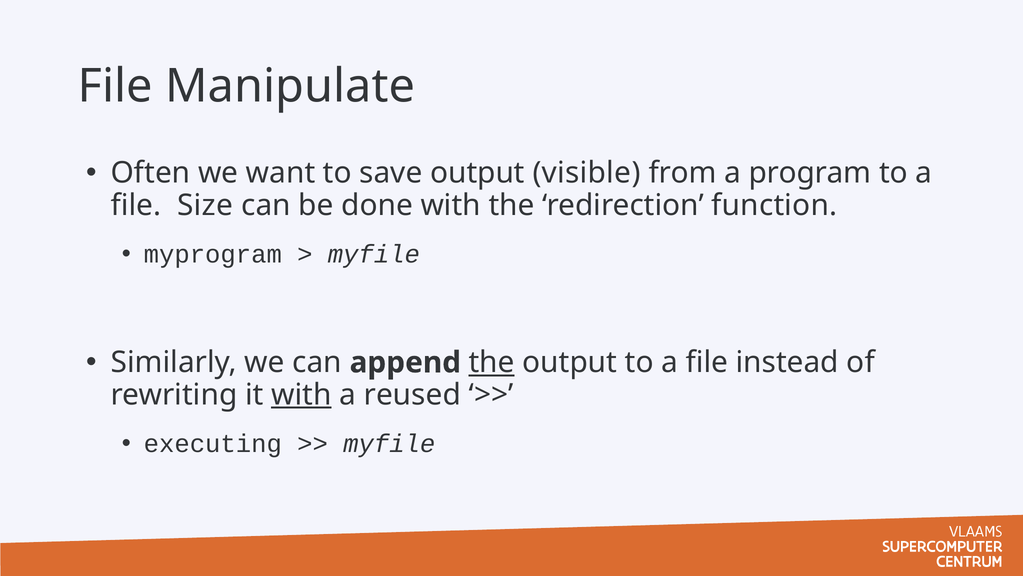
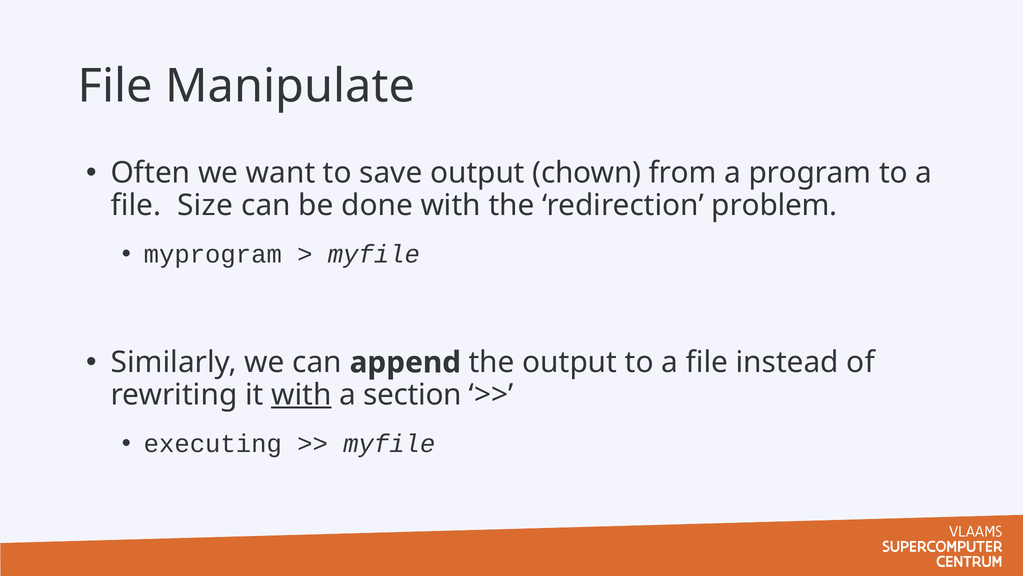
visible: visible -> chown
function: function -> problem
the at (492, 362) underline: present -> none
reused: reused -> section
